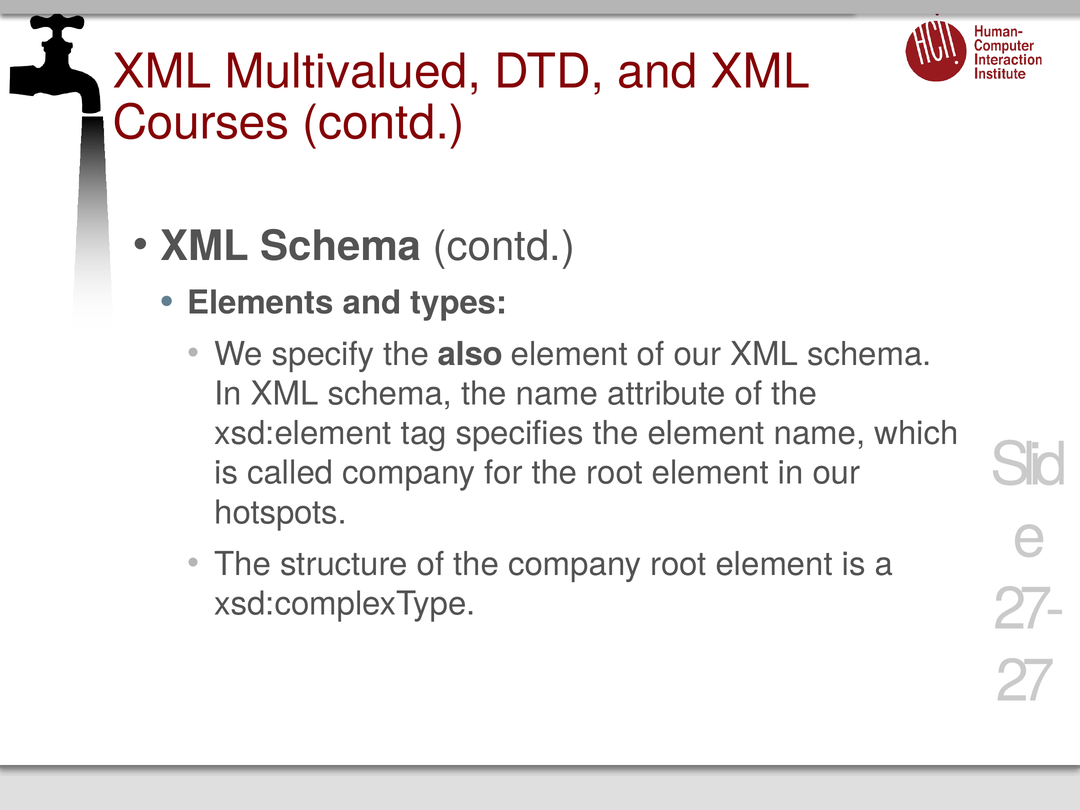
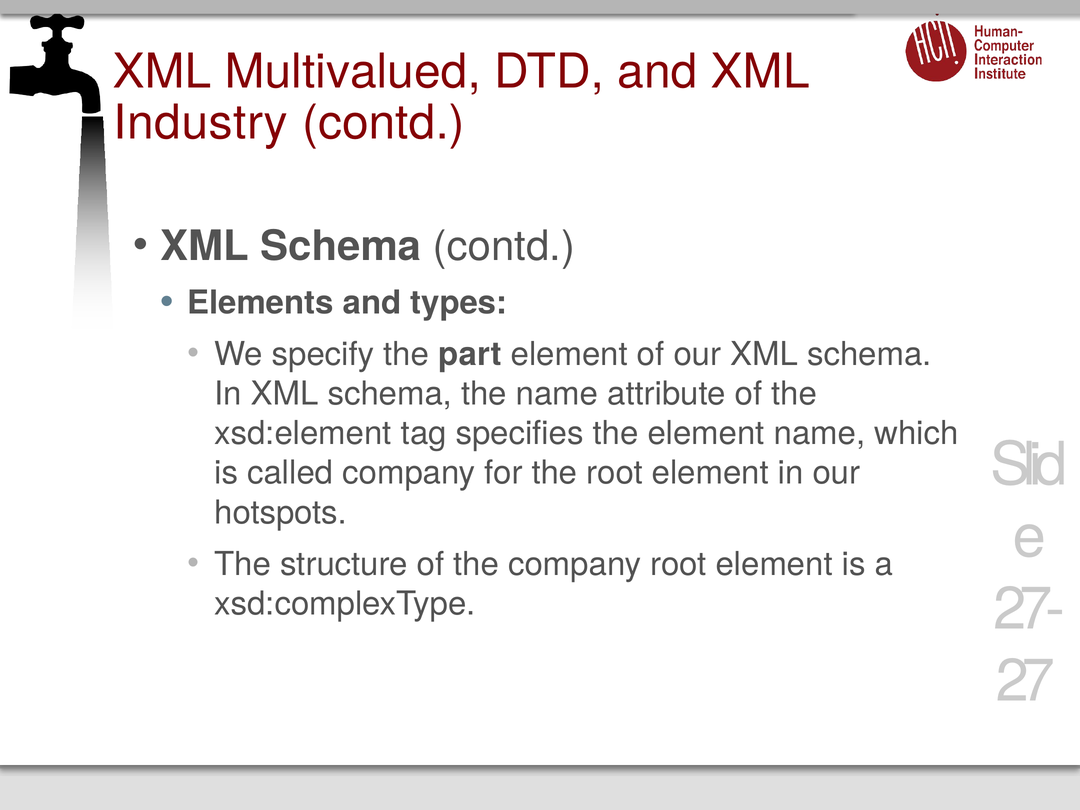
Courses: Courses -> Industry
also: also -> part
